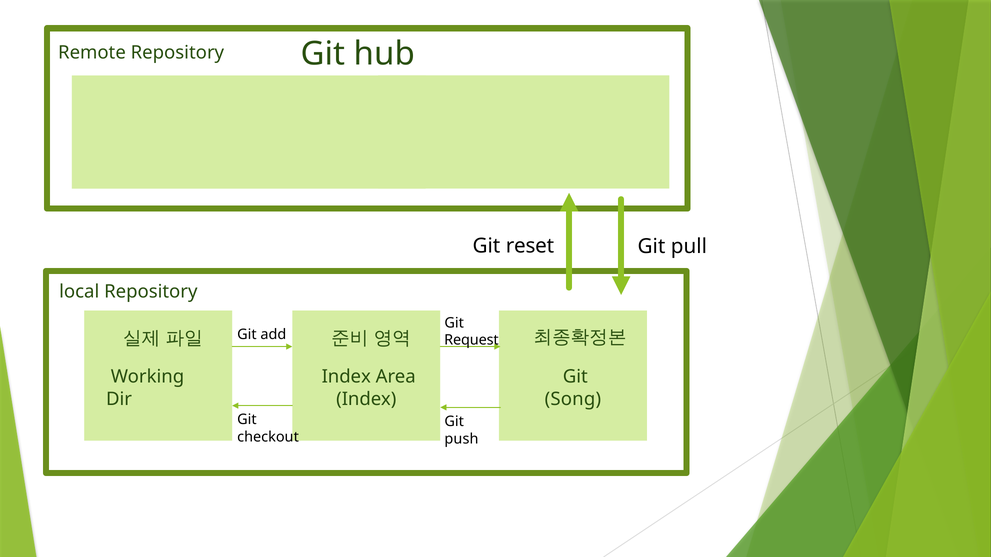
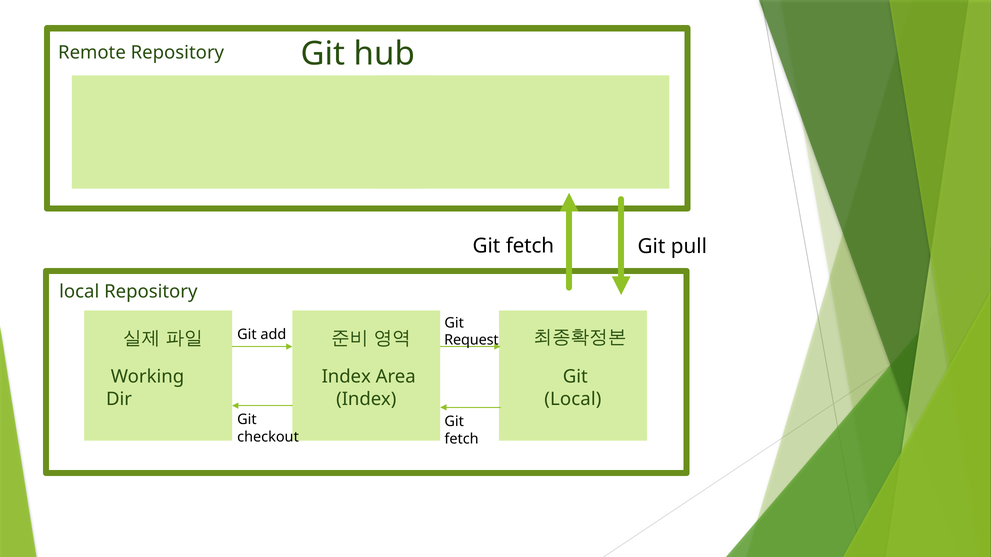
reset at (530, 246): reset -> fetch
Song at (573, 399): Song -> Local
push at (461, 439): push -> fetch
